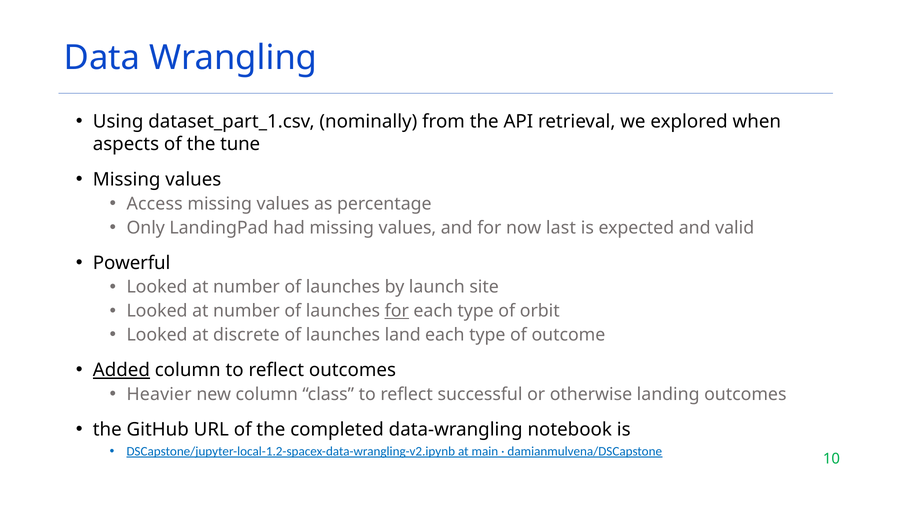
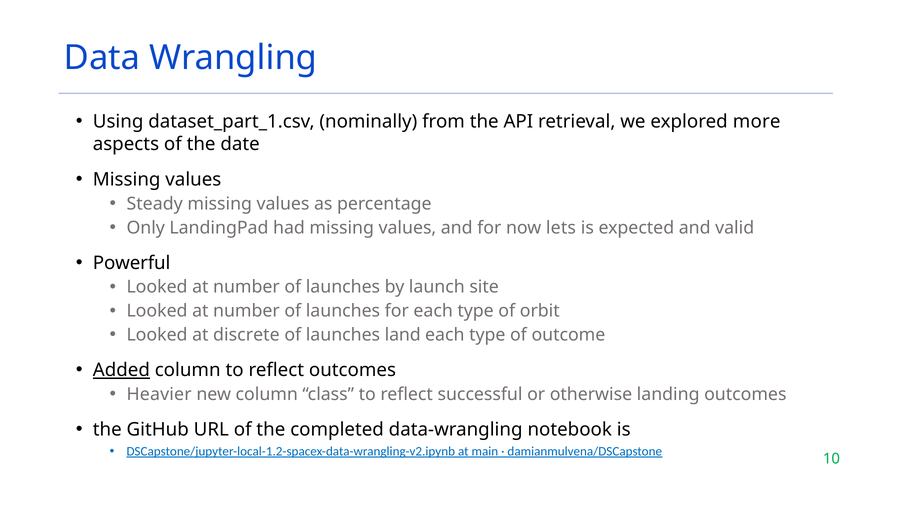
when: when -> more
tune: tune -> date
Access: Access -> Steady
last: last -> lets
for at (397, 311) underline: present -> none
